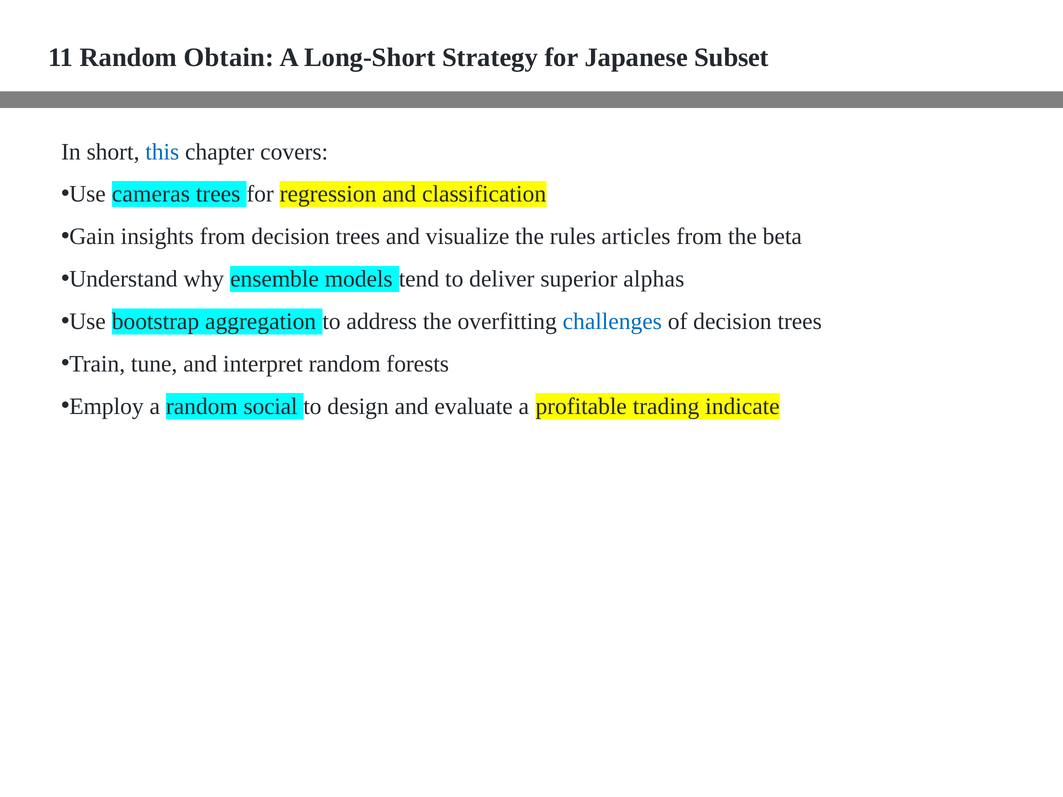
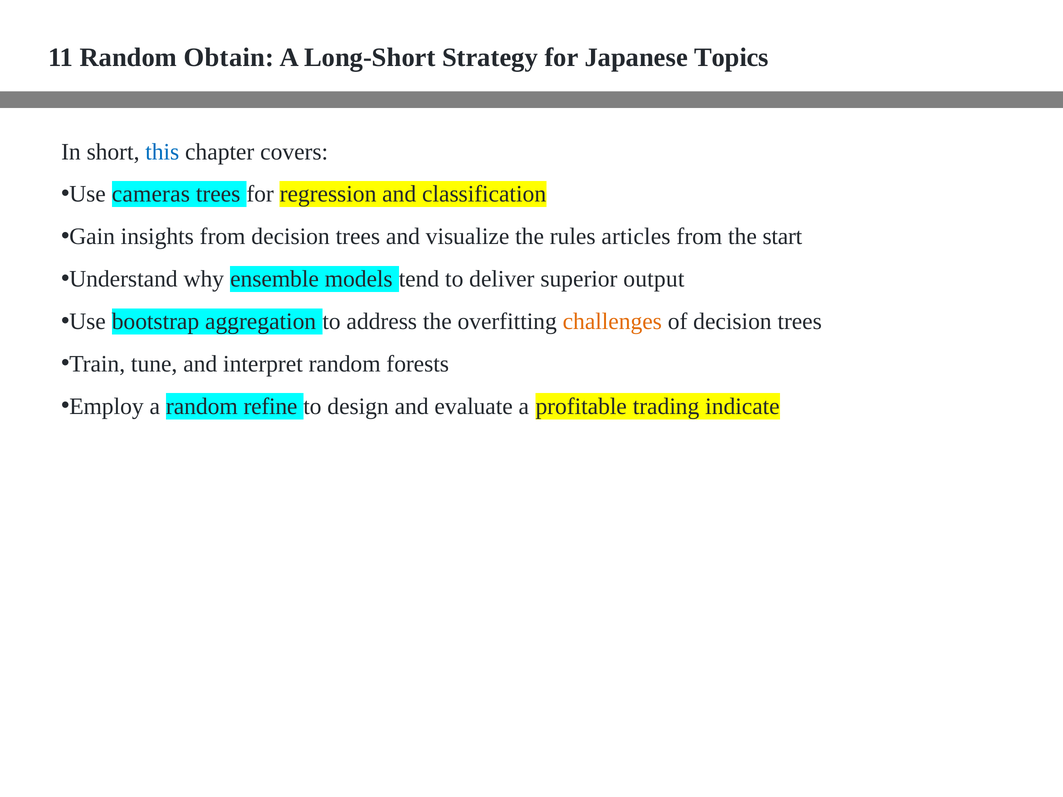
Subset: Subset -> Topics
beta: beta -> start
alphas: alphas -> output
challenges colour: blue -> orange
social: social -> refine
